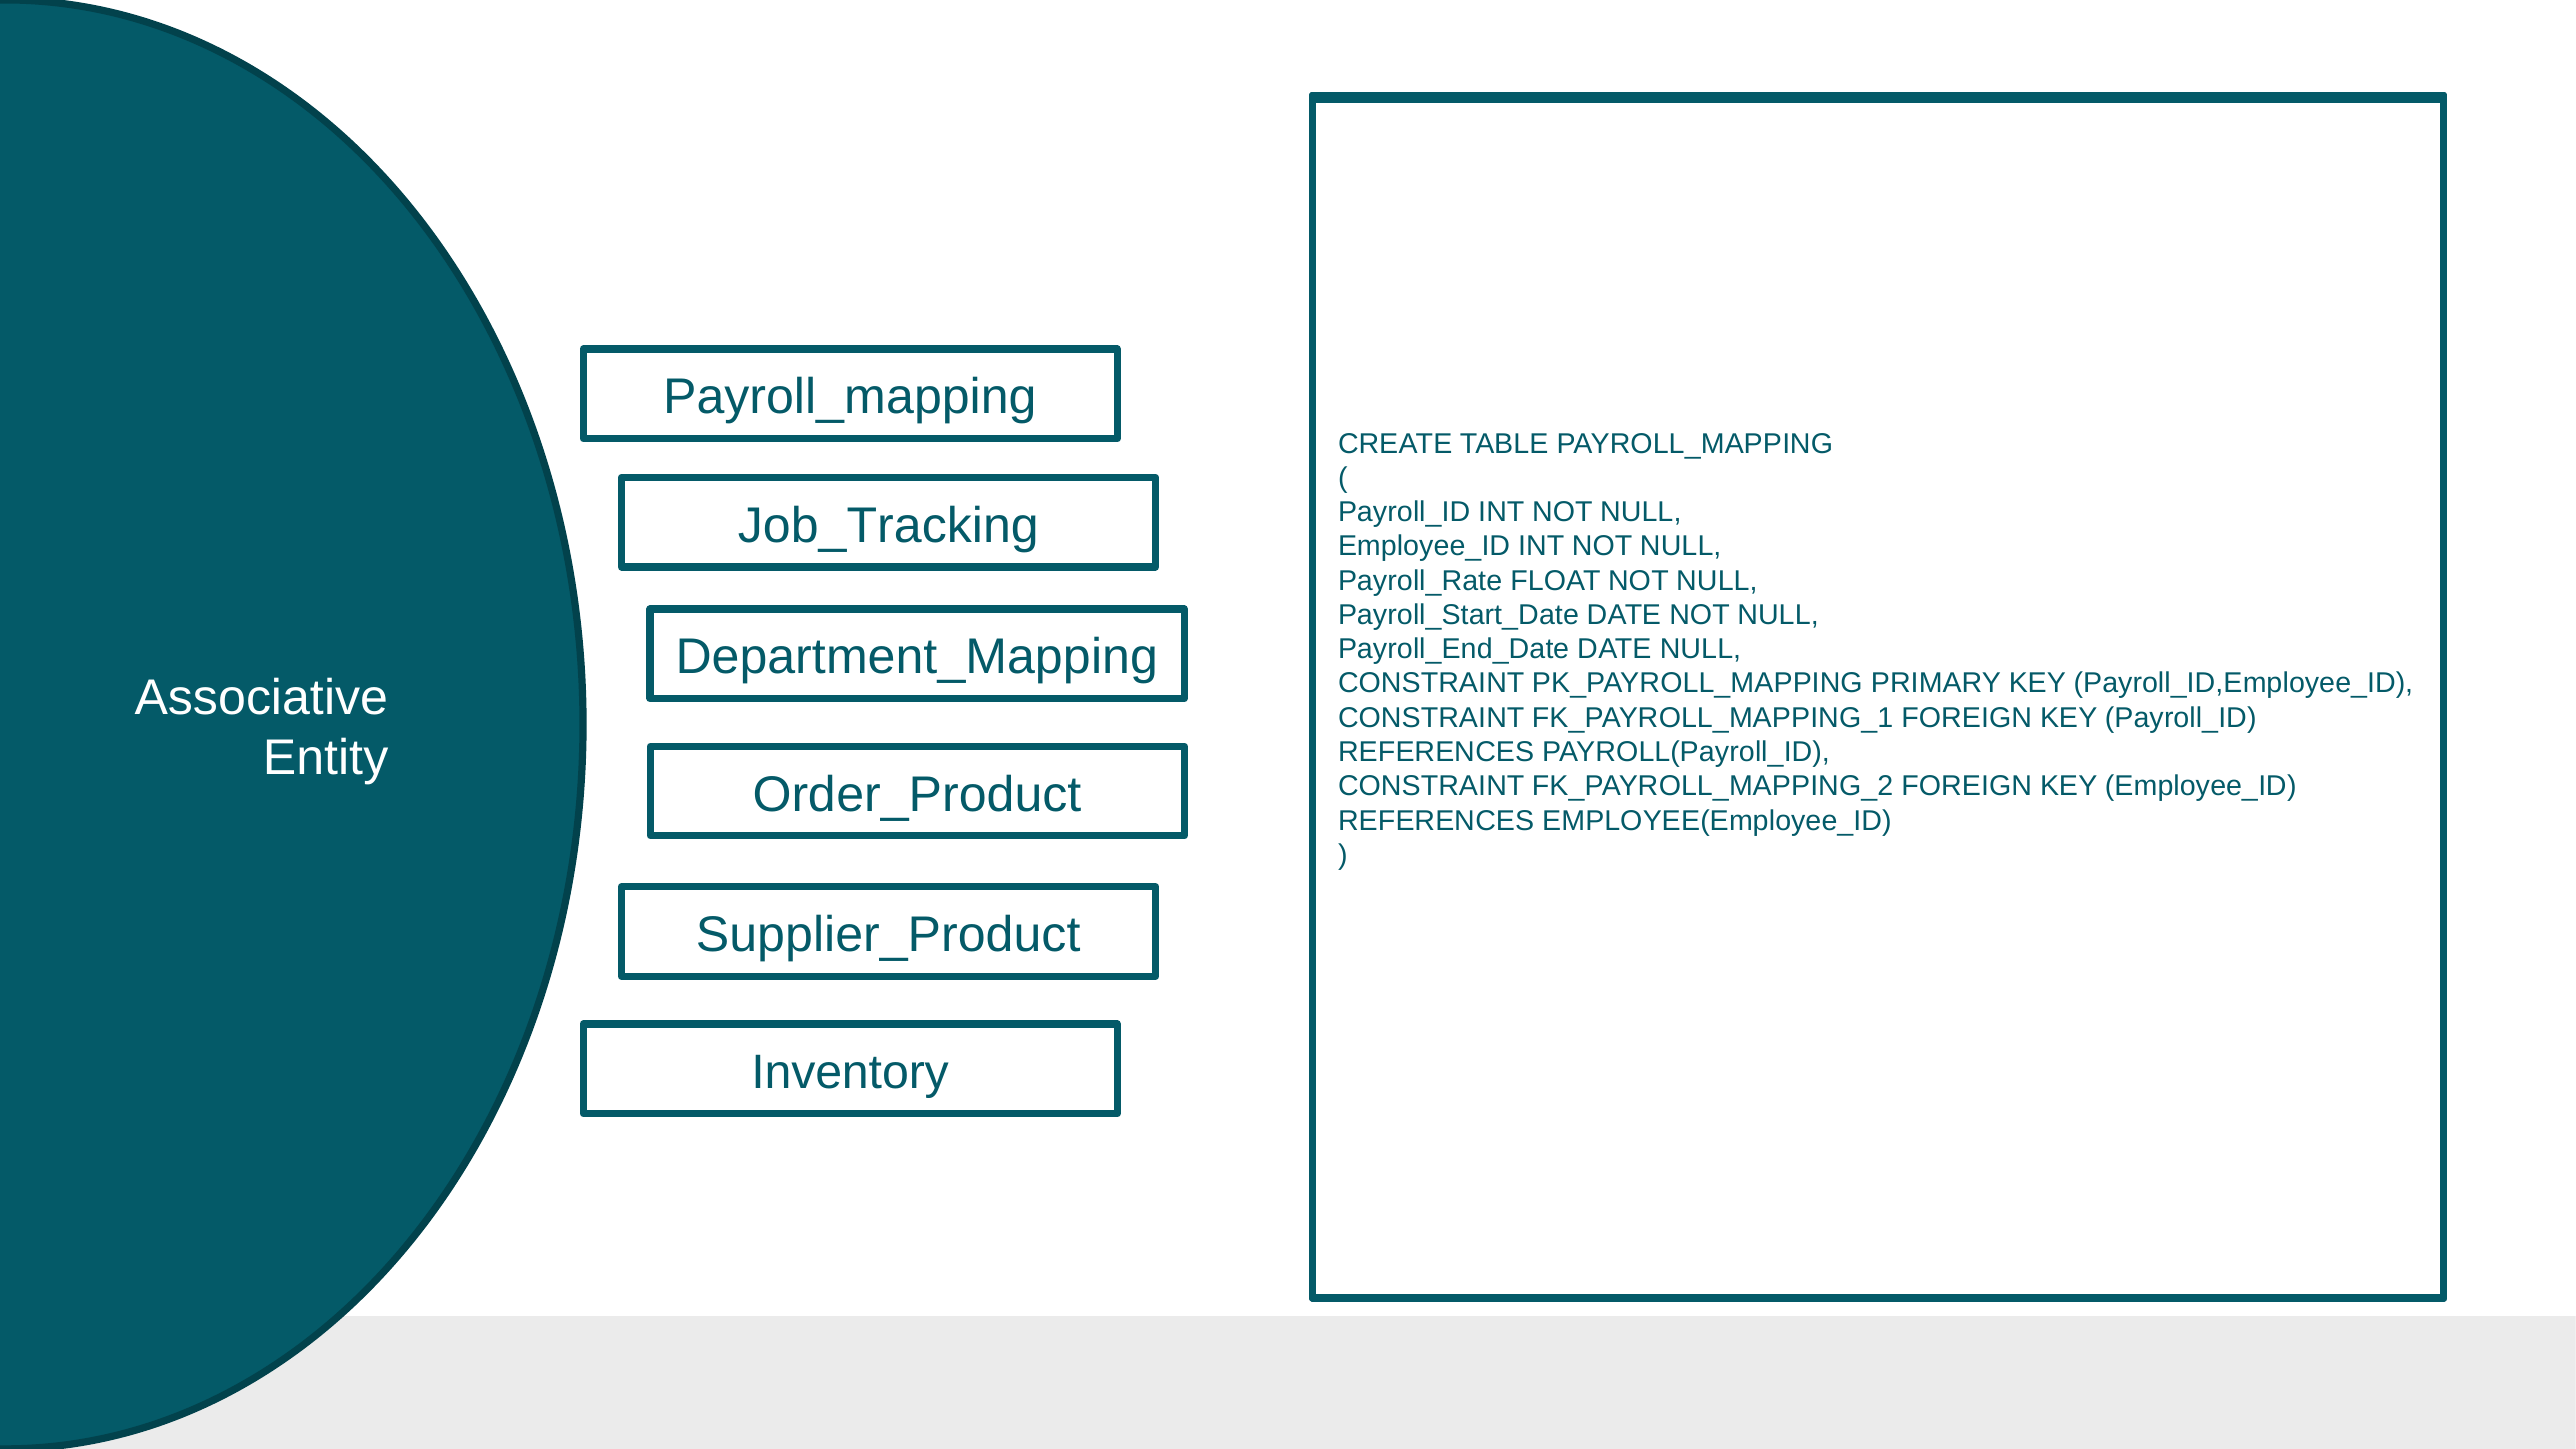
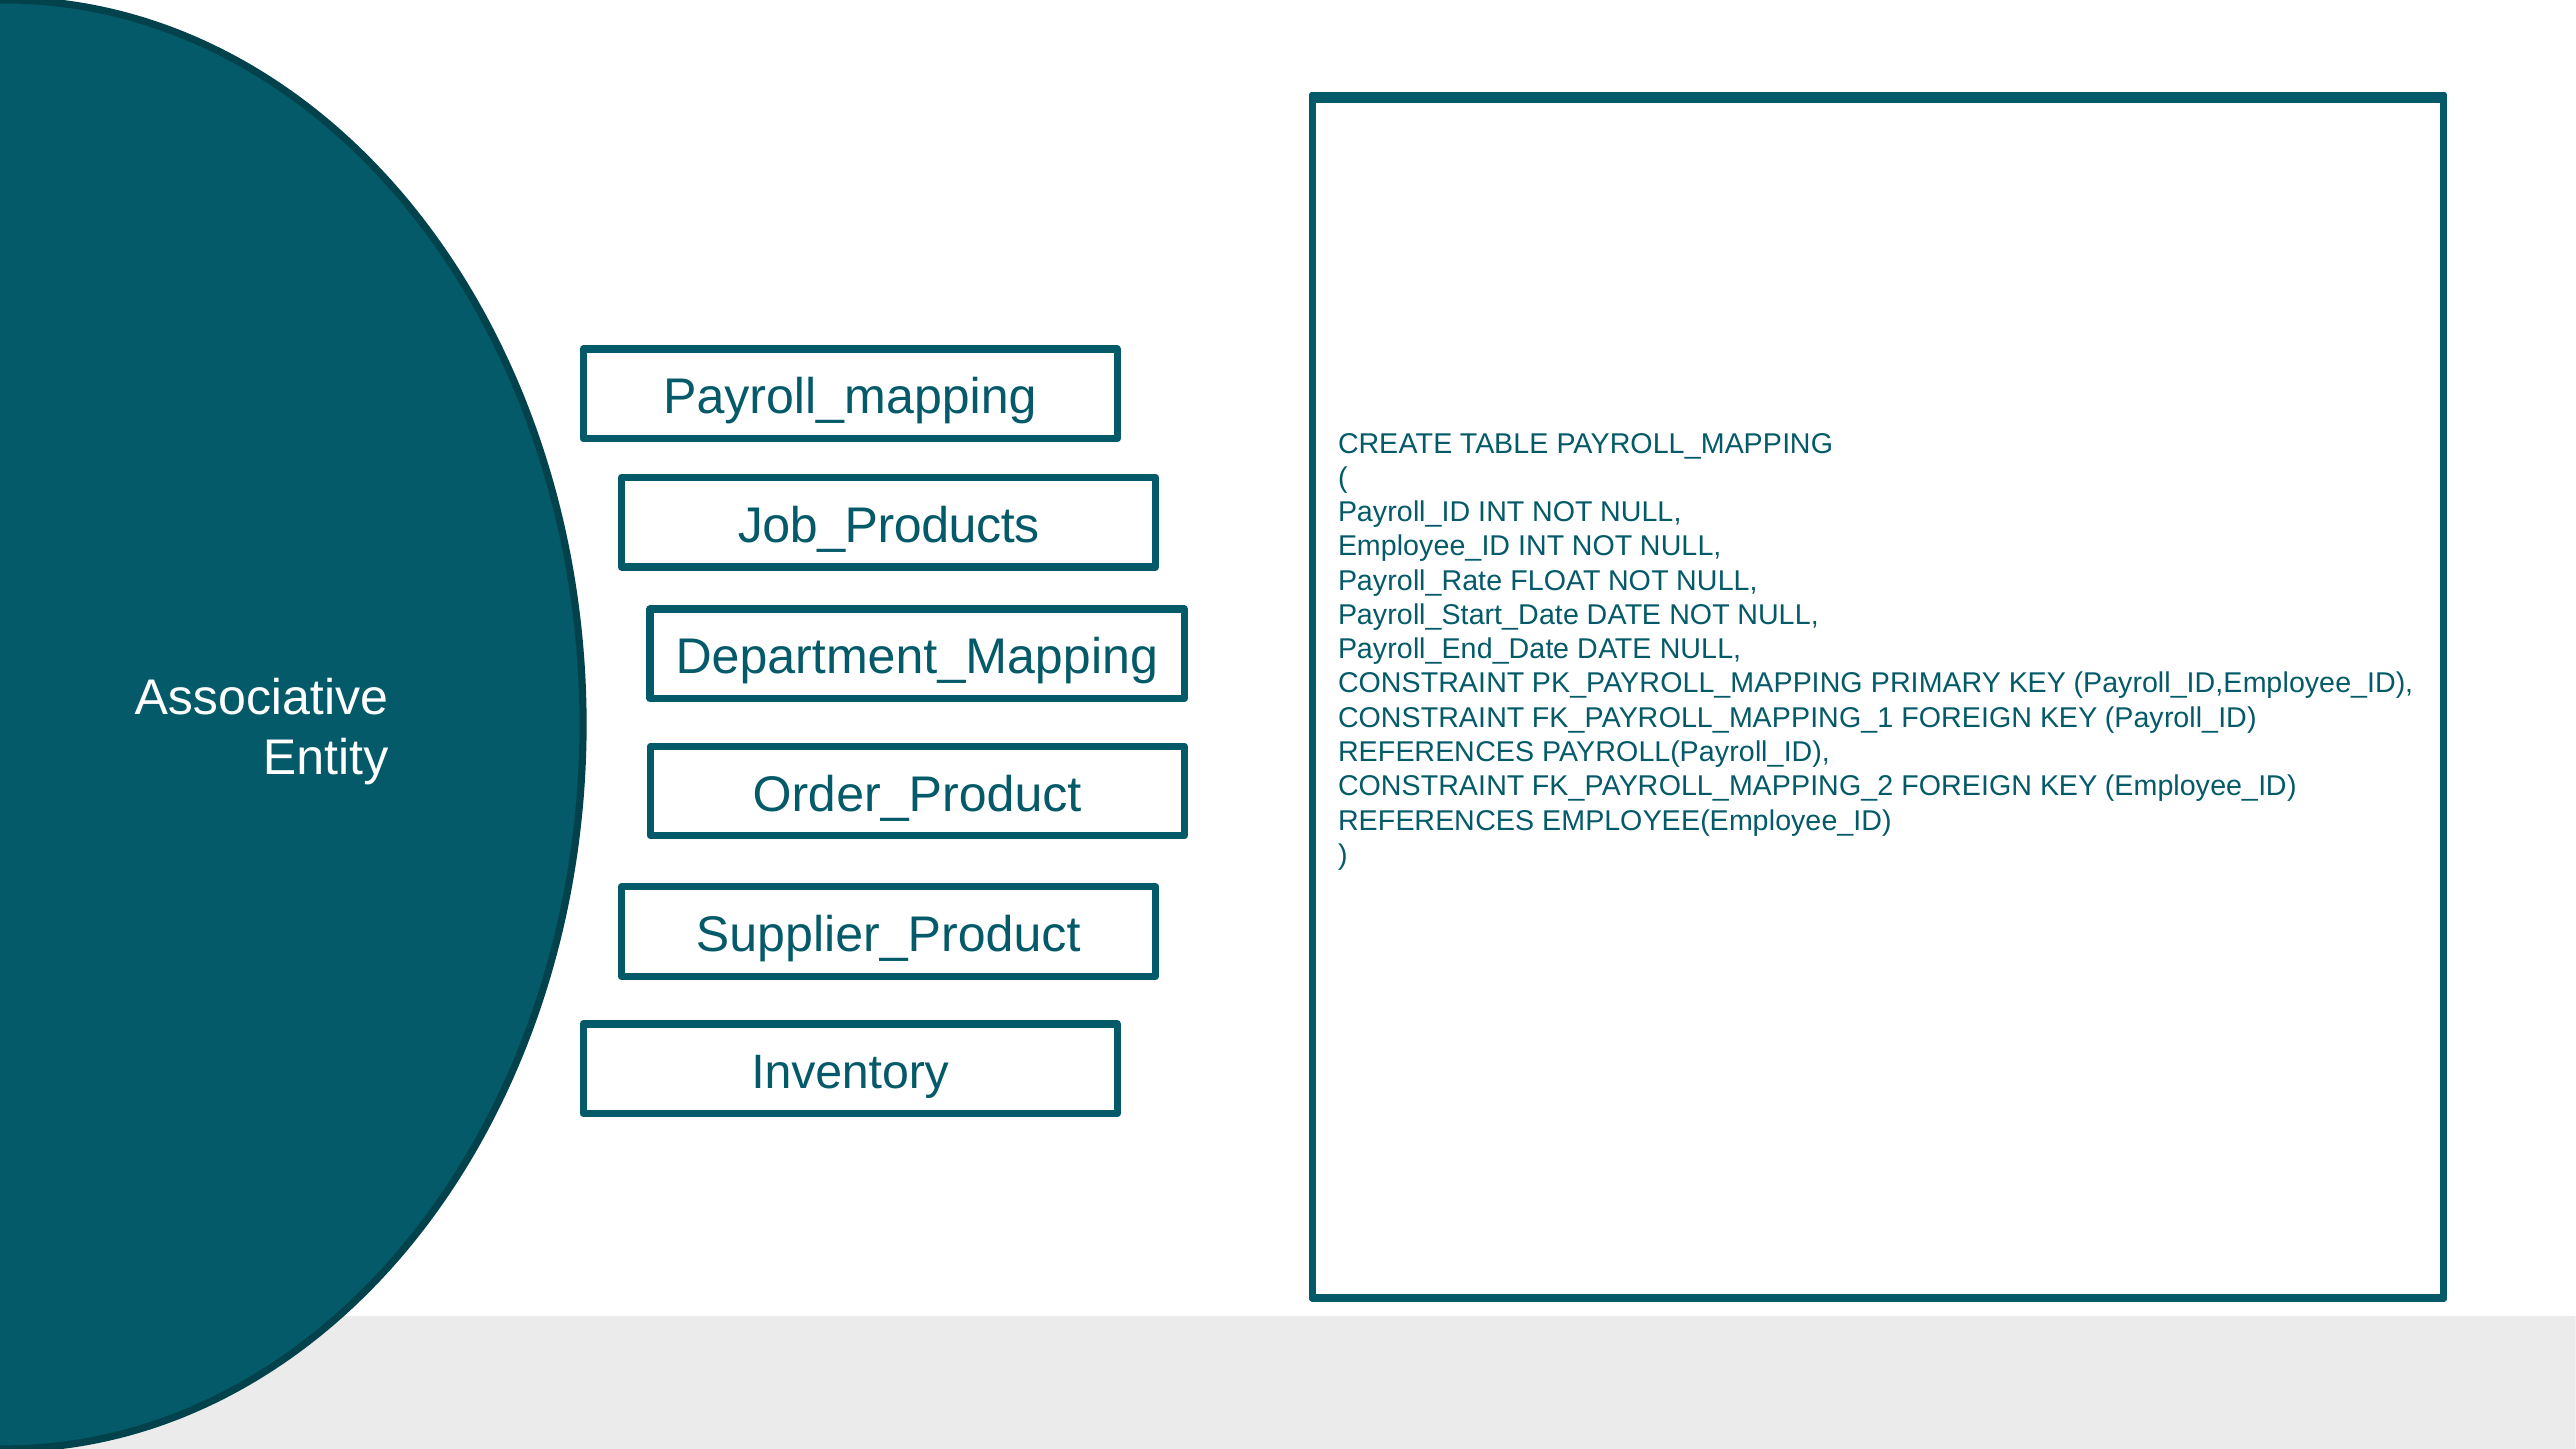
Job_Tracking: Job_Tracking -> Job_Products
